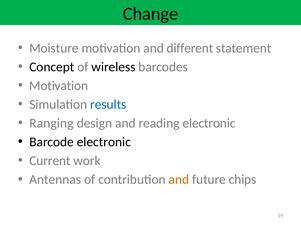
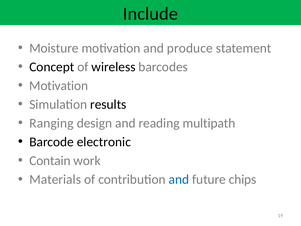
Change: Change -> Include
different: different -> produce
results colour: blue -> black
reading electronic: electronic -> multipath
Current: Current -> Contain
Antennas: Antennas -> Materials
and at (179, 179) colour: orange -> blue
